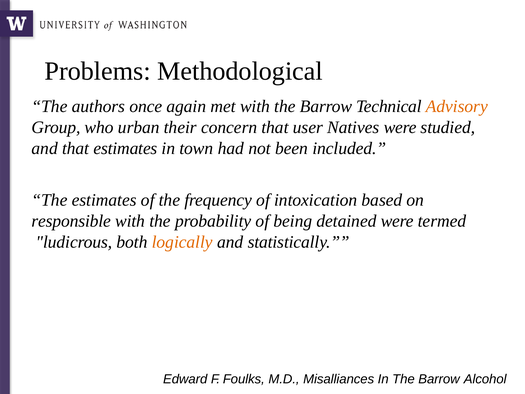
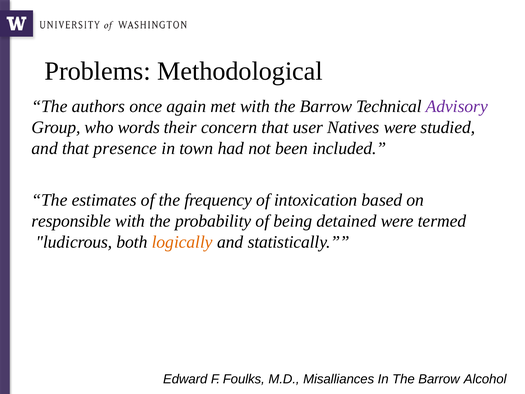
Advisory colour: orange -> purple
urban: urban -> words
that estimates: estimates -> presence
